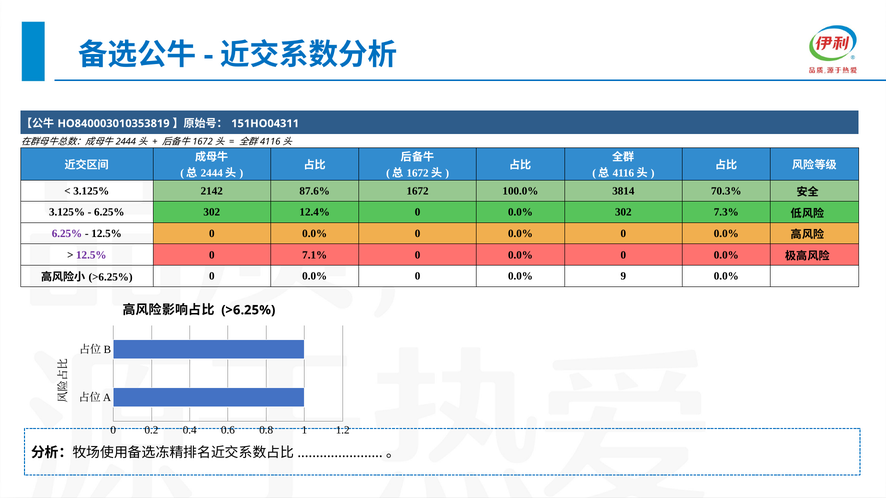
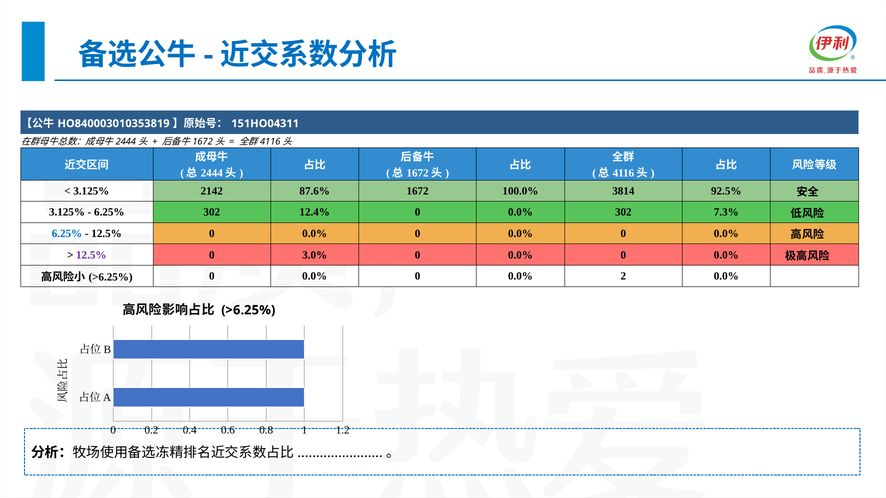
70.3%: 70.3% -> 92.5%
6.25% at (67, 234) colour: purple -> blue
7.1%: 7.1% -> 3.0%
9: 9 -> 2
